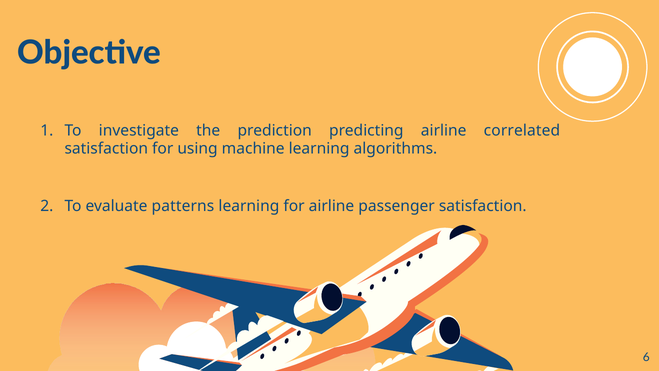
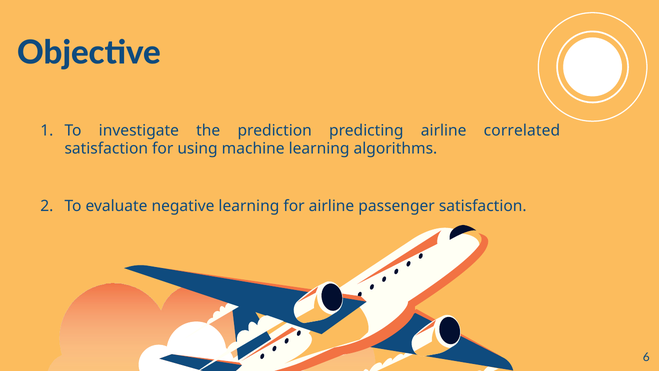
patterns: patterns -> negative
